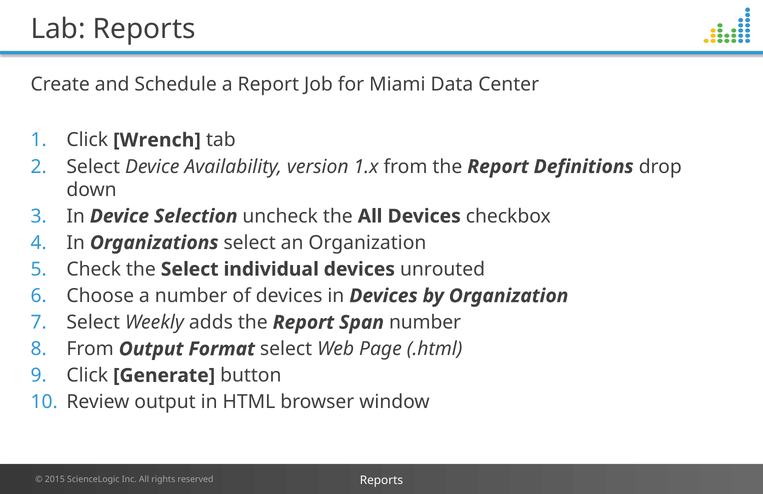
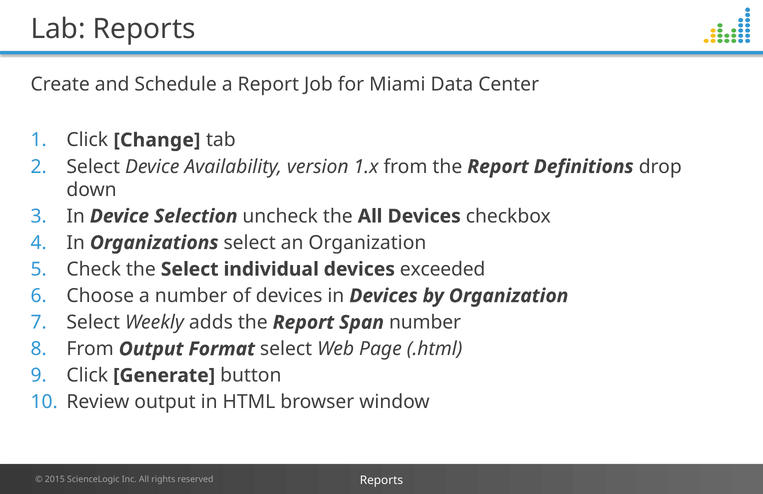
Wrench: Wrench -> Change
unrouted: unrouted -> exceeded
